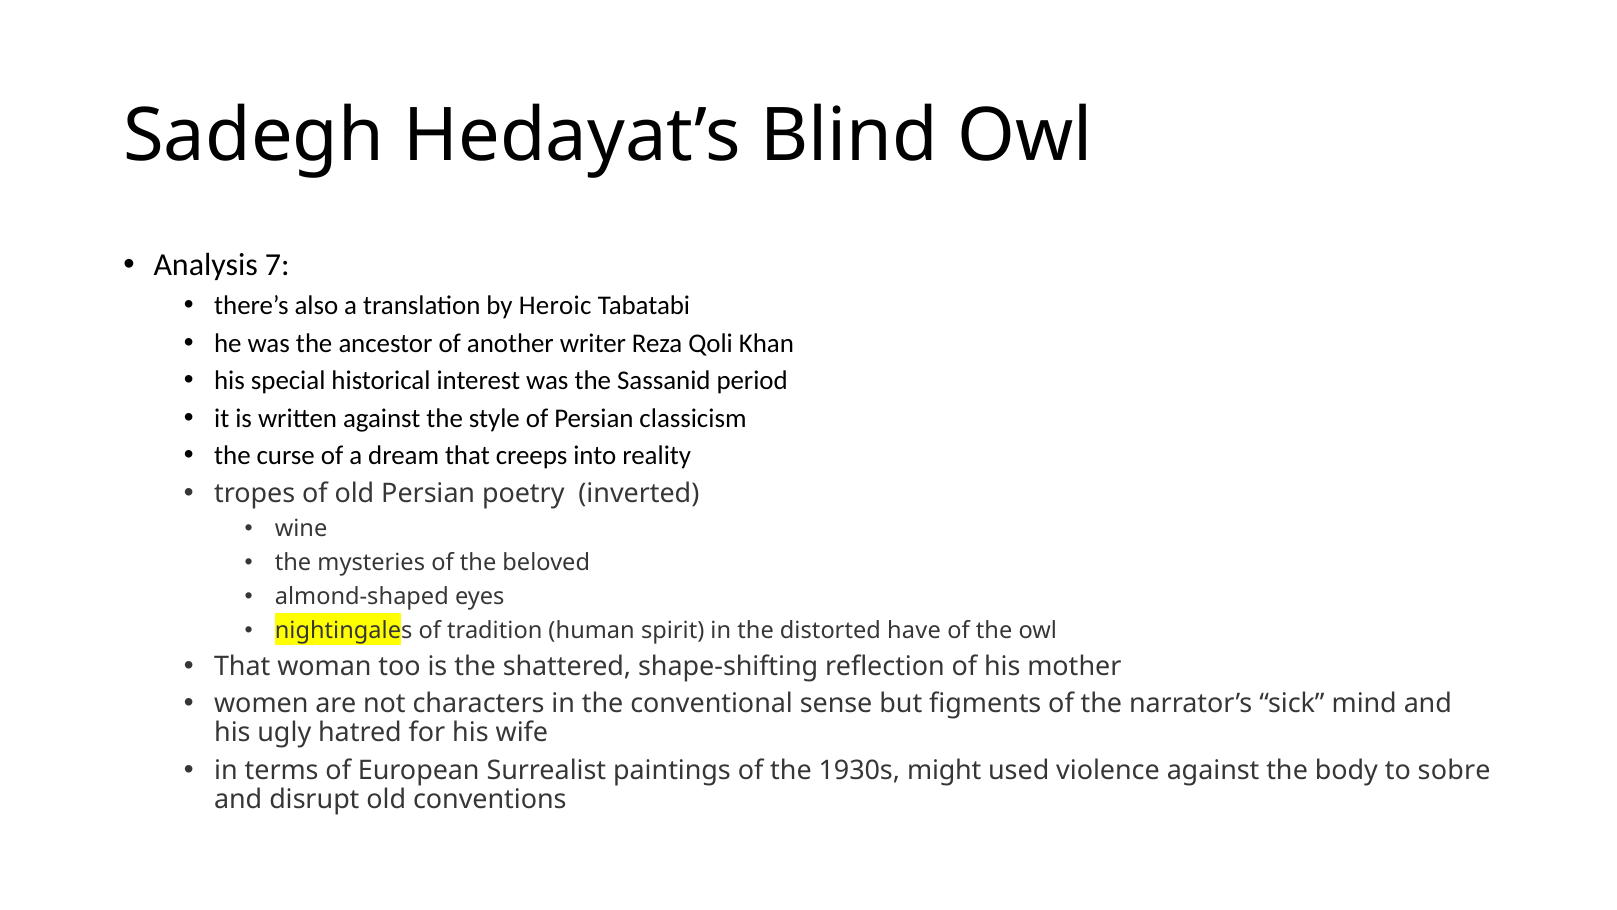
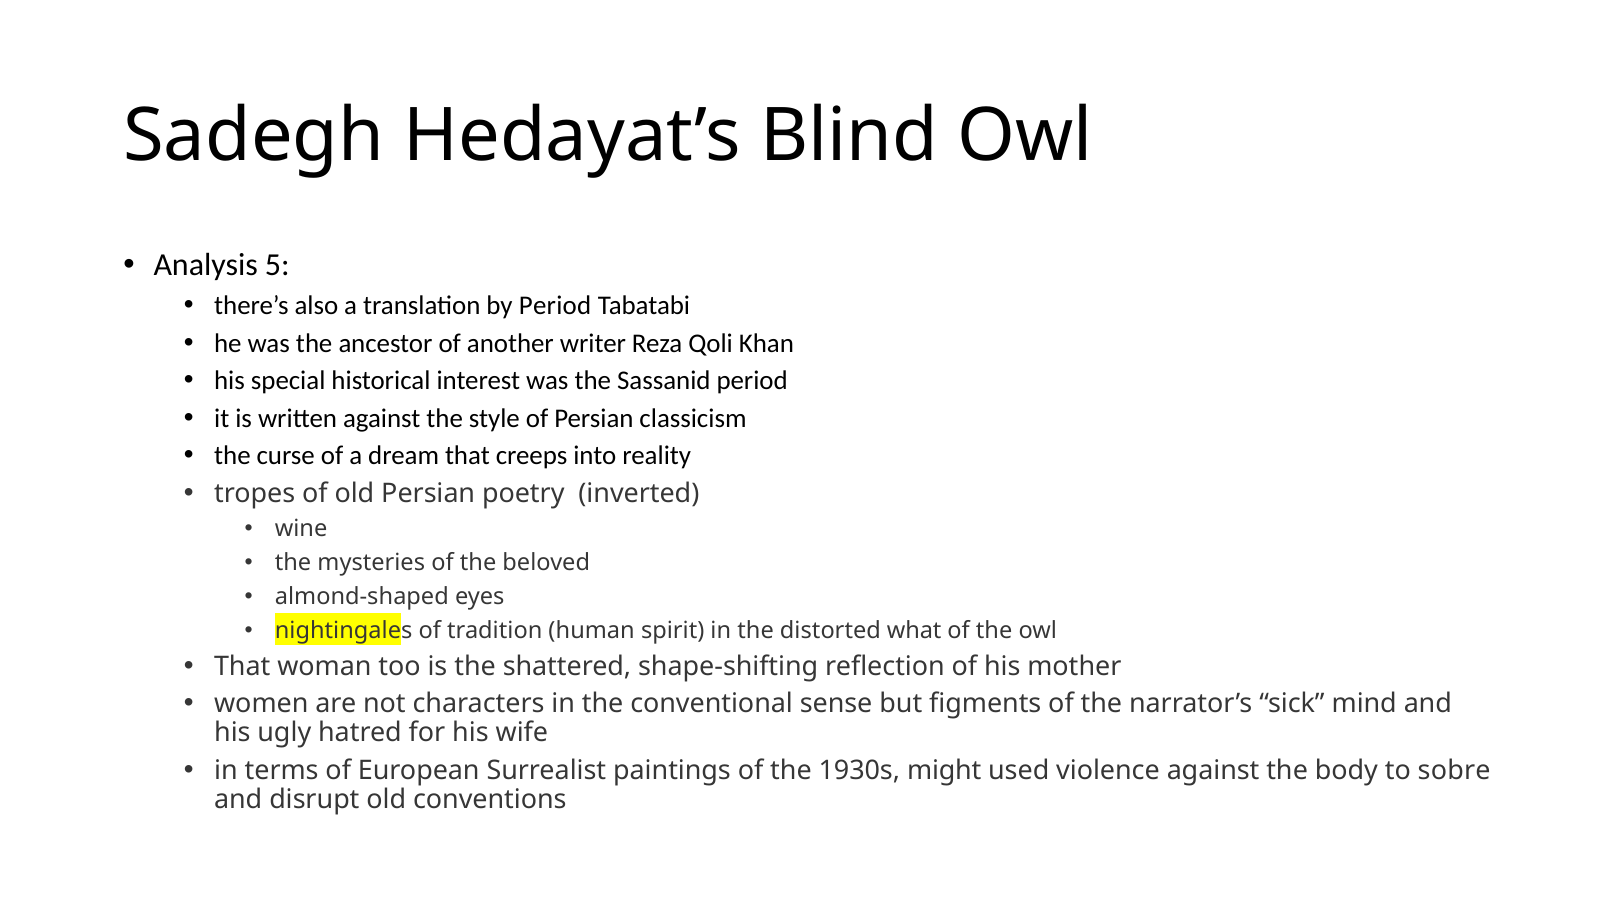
7: 7 -> 5
by Heroic: Heroic -> Period
have: have -> what
